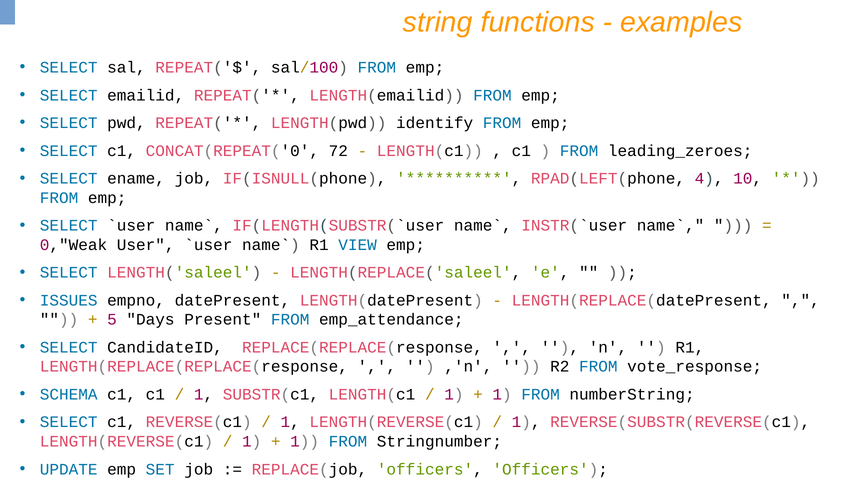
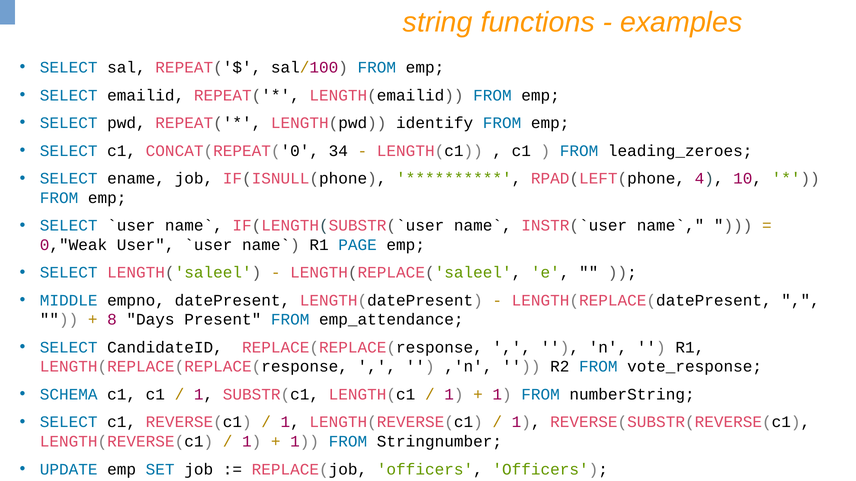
72: 72 -> 34
VIEW: VIEW -> PAGE
ISSUES: ISSUES -> MIDDLE
5: 5 -> 8
